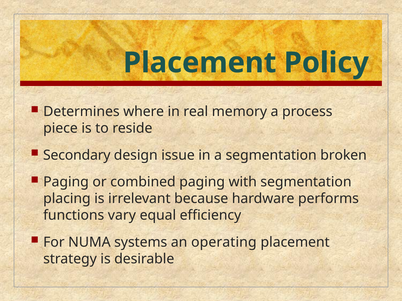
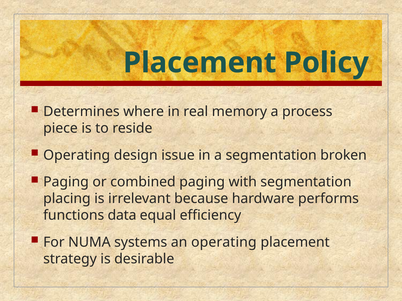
Secondary at (77, 155): Secondary -> Operating
vary: vary -> data
